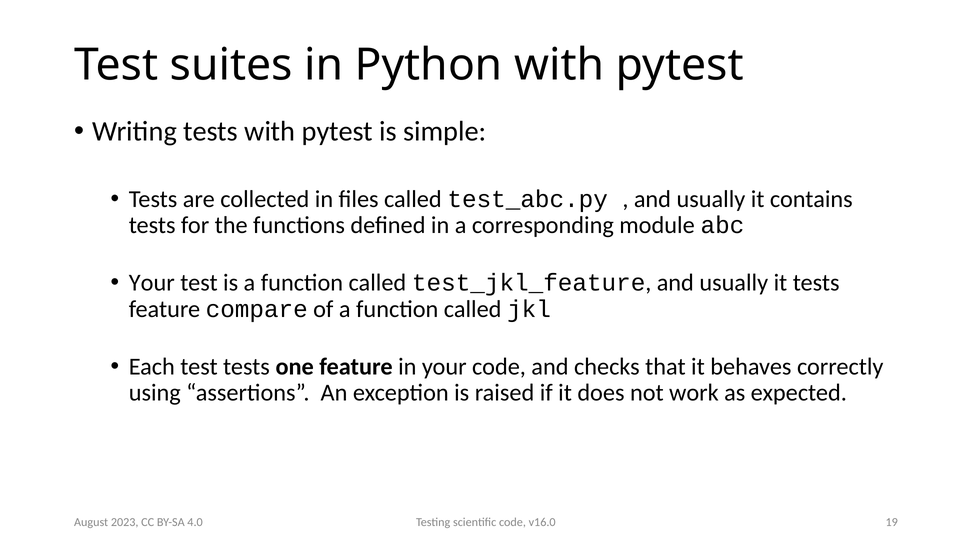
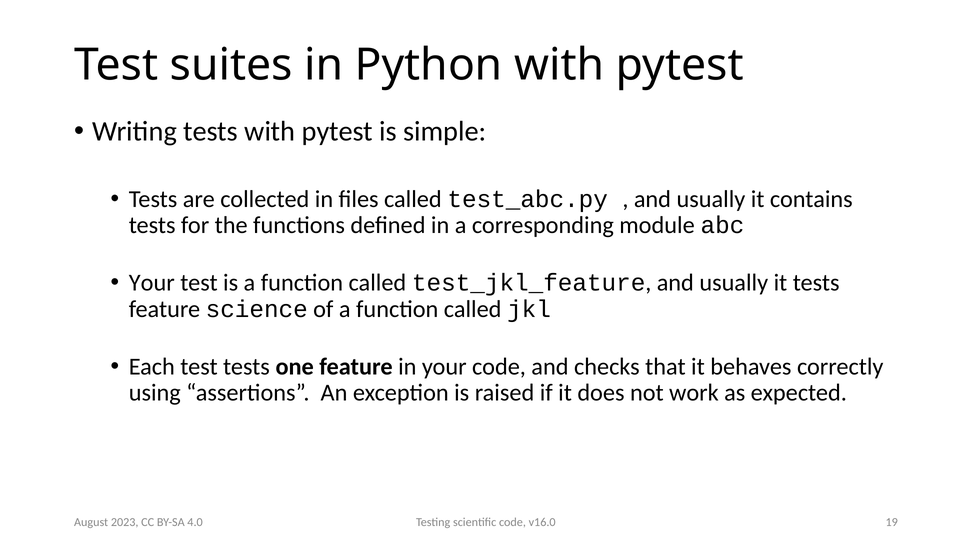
compare: compare -> science
